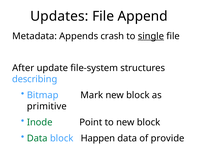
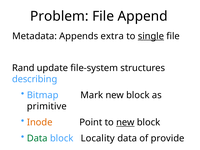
Updates: Updates -> Problem
crash: crash -> extra
After: After -> Rand
Inode colour: green -> orange
new at (125, 122) underline: none -> present
Happen: Happen -> Locality
